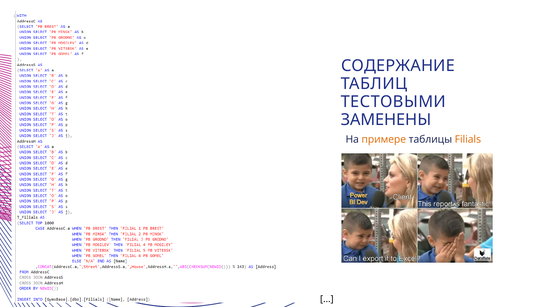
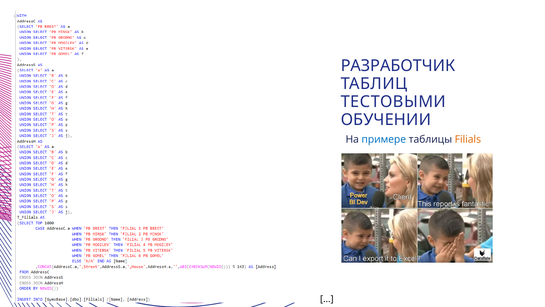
СОДЕРЖАНИЕ: СОДЕРЖАНИЕ -> РАЗРАБОТЧИК
ЗАМЕНЕНЫ: ЗАМЕНЕНЫ -> ОБУЧЕНИИ
примере colour: orange -> blue
